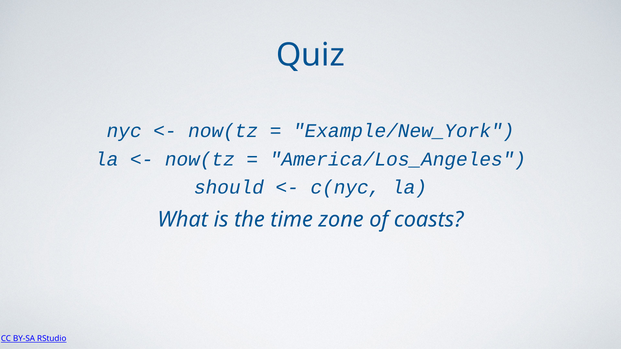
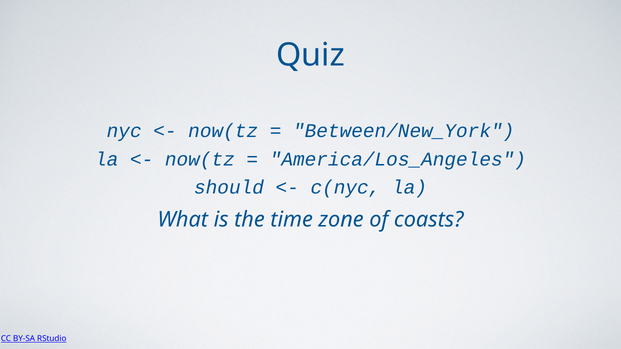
Example/New_York: Example/New_York -> Between/New_York
